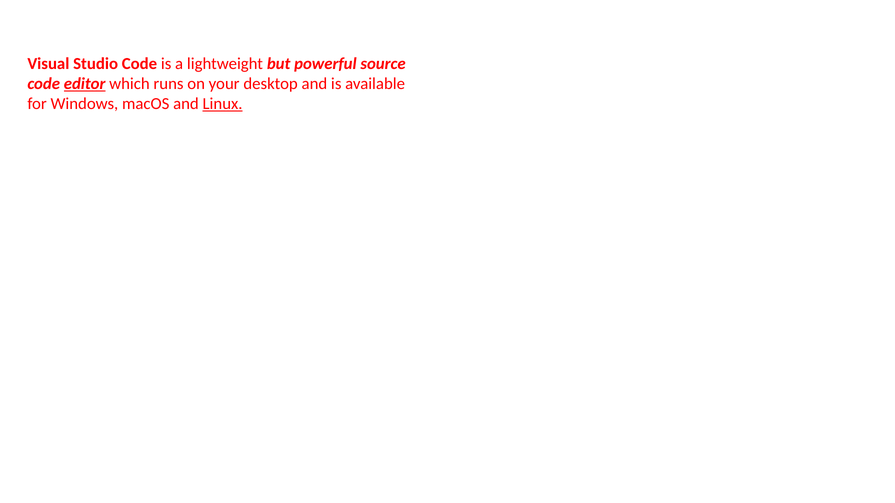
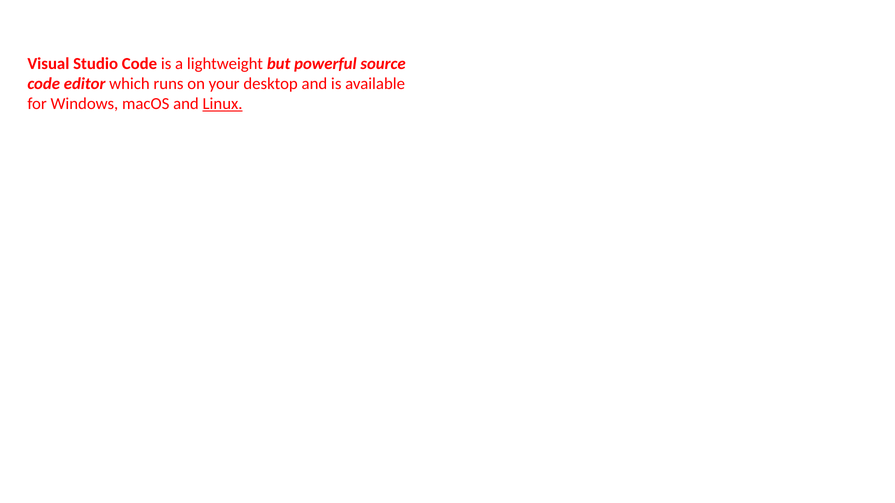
editor underline: present -> none
